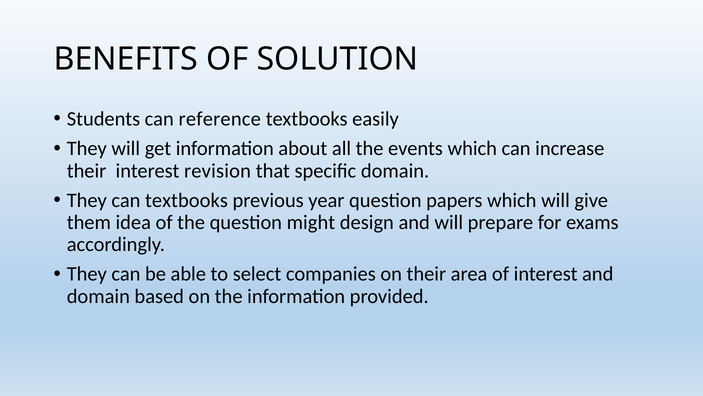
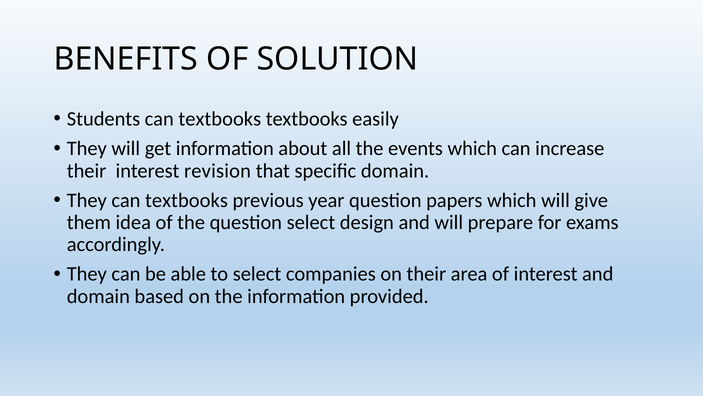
Students can reference: reference -> textbooks
question might: might -> select
